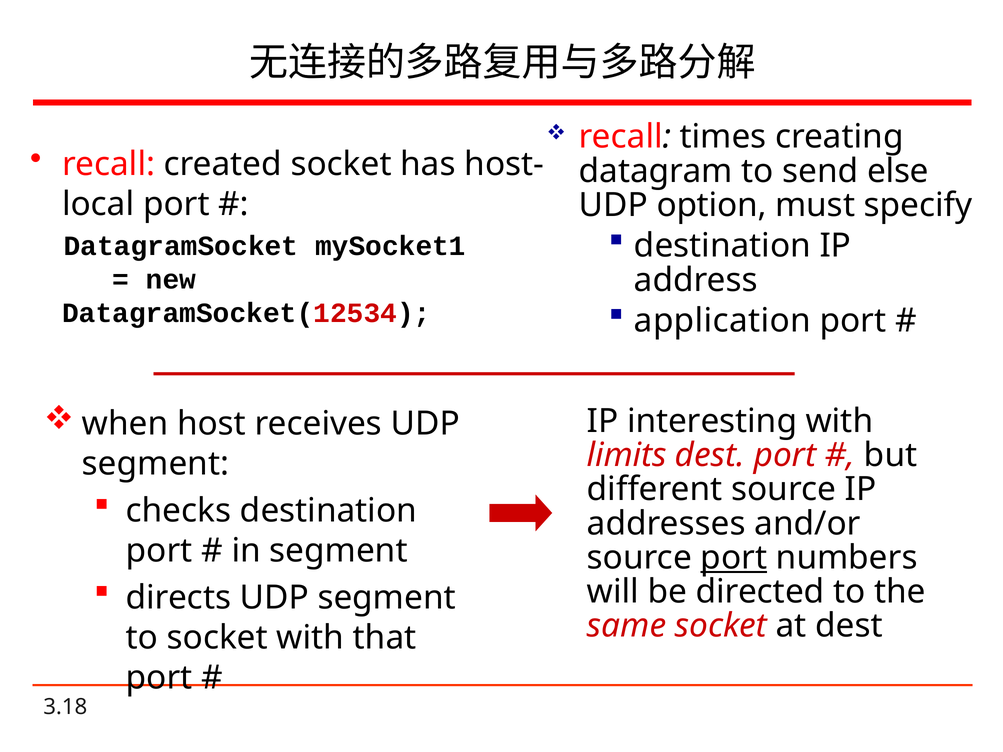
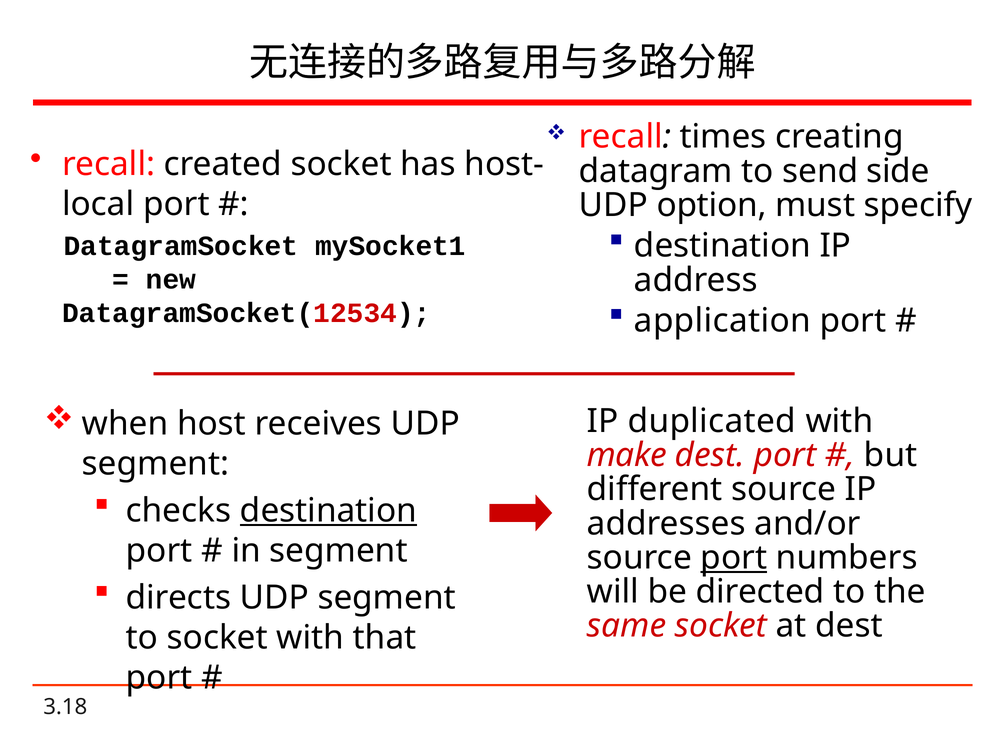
else: else -> side
interesting: interesting -> duplicated
limits: limits -> make
destination at (328, 511) underline: none -> present
